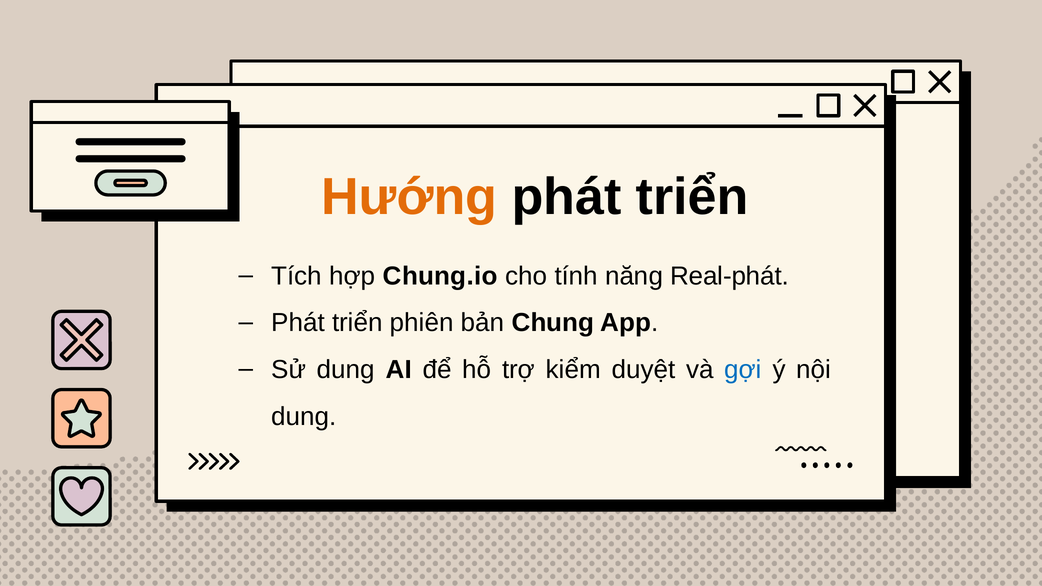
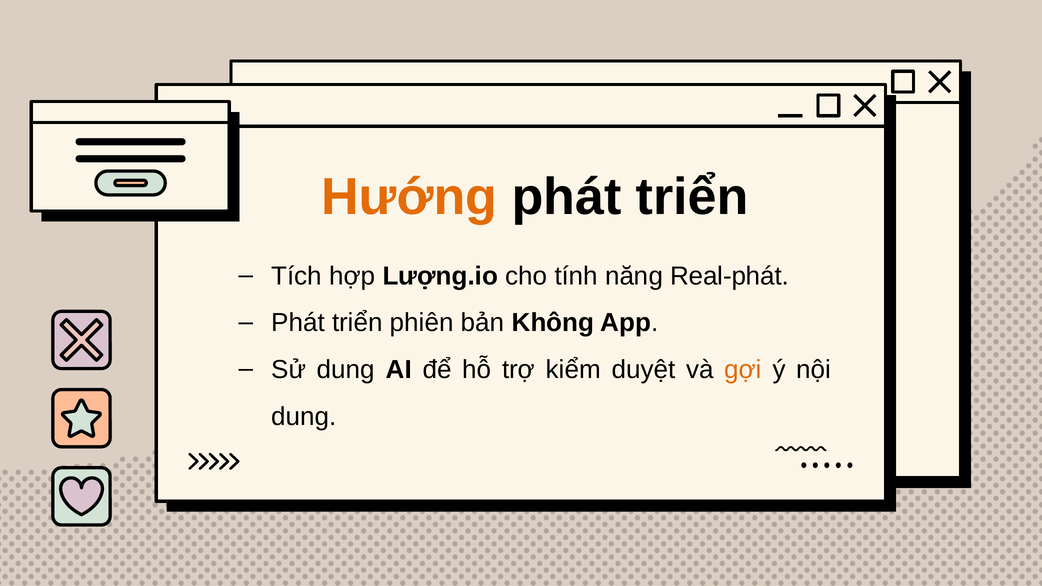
Chung.io: Chung.io -> Lượng.io
Chung: Chung -> Không
gợi colour: blue -> orange
